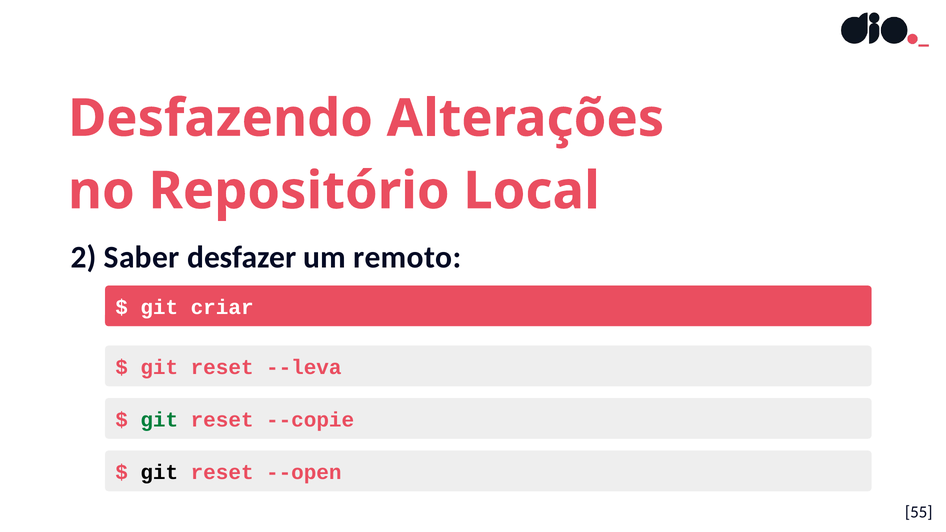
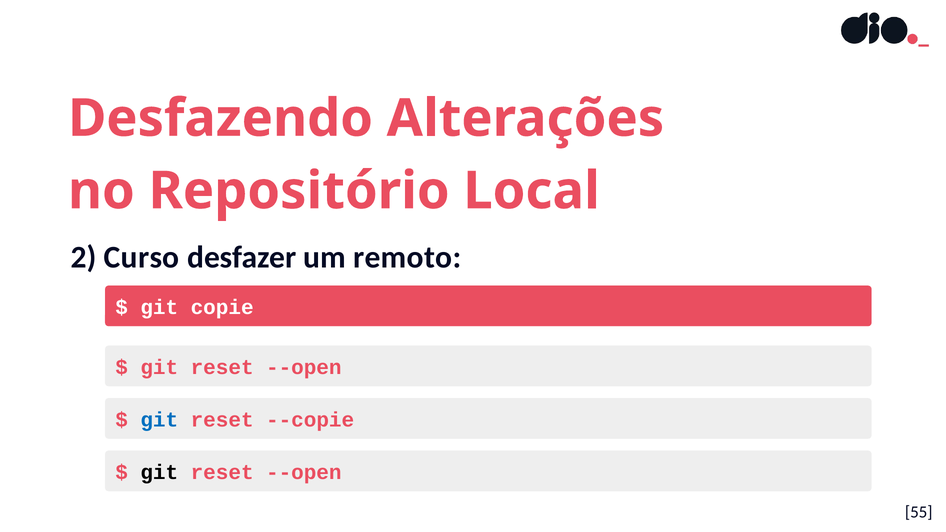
Saber: Saber -> Curso
criar: criar -> copie
--leva at (304, 367): --leva -> --open
git at (159, 420) colour: green -> blue
